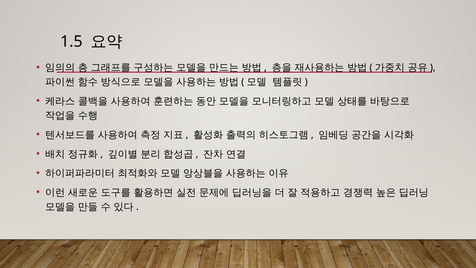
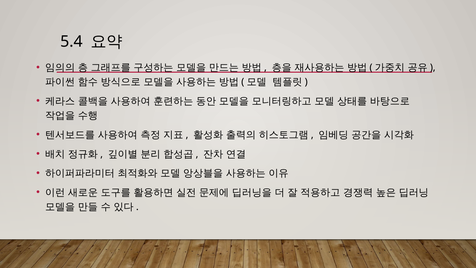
1.5: 1.5 -> 5.4
